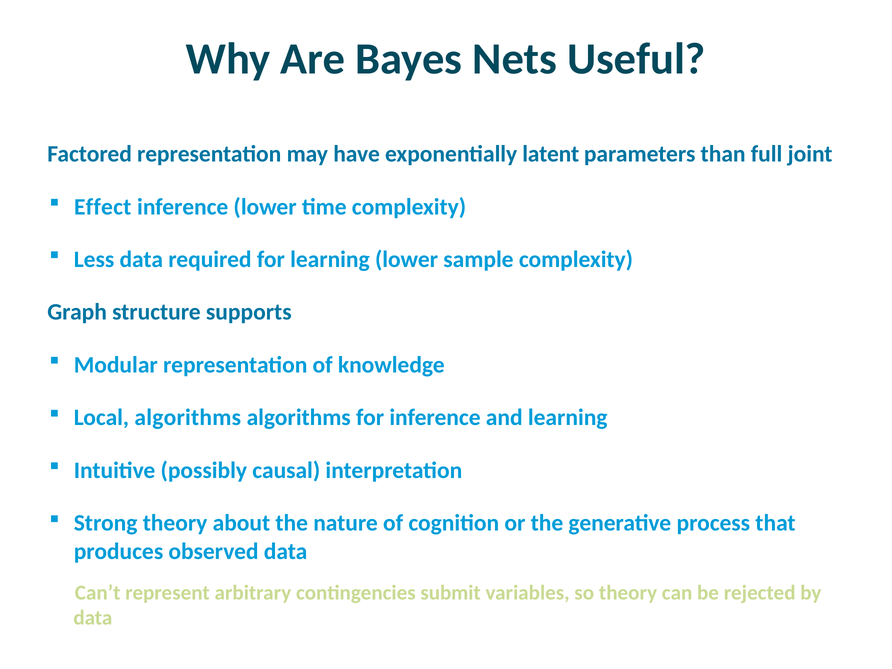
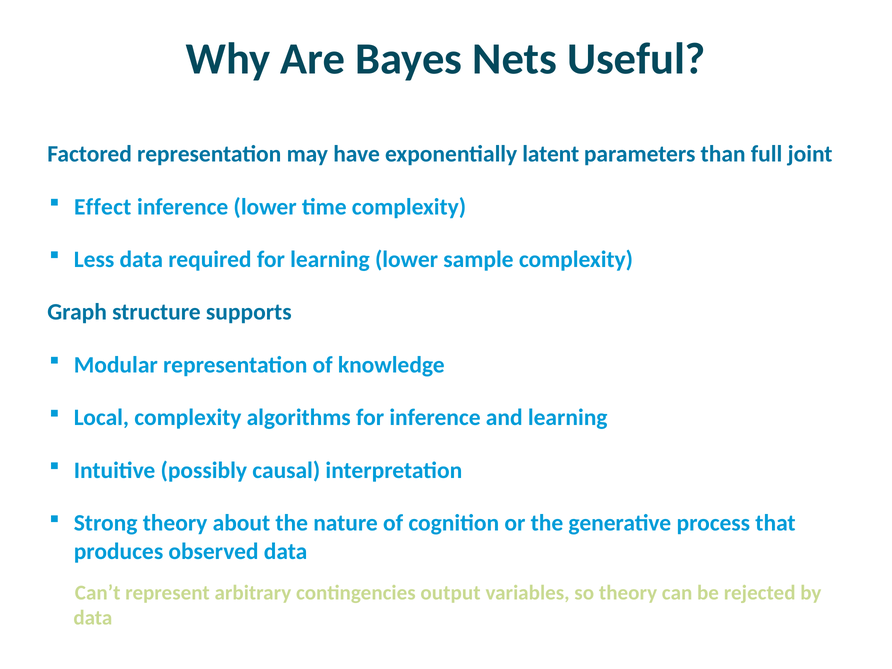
Local algorithms: algorithms -> complexity
submit: submit -> output
